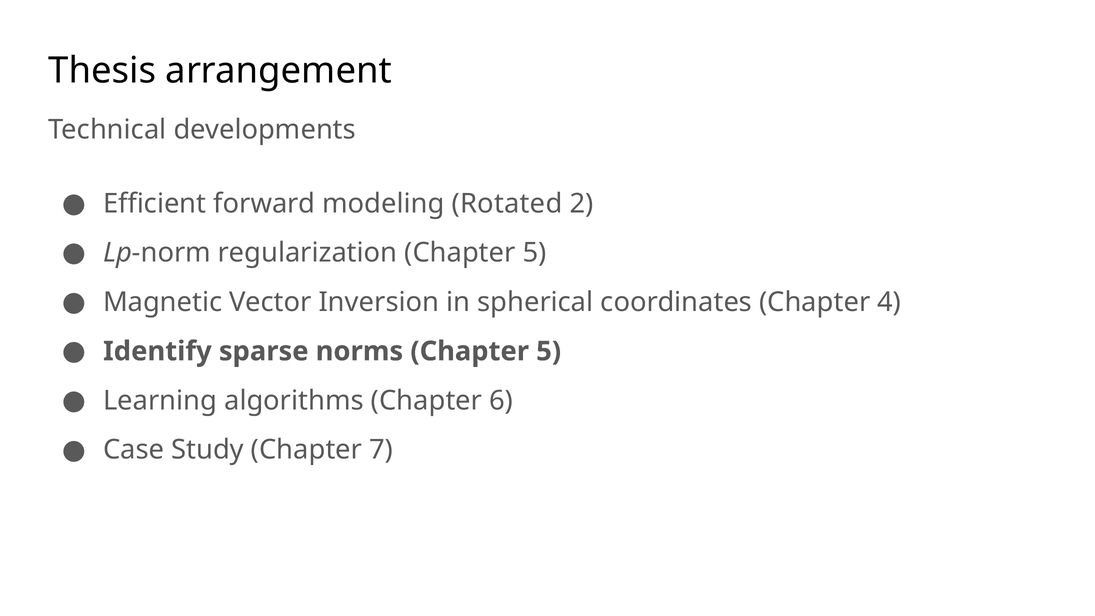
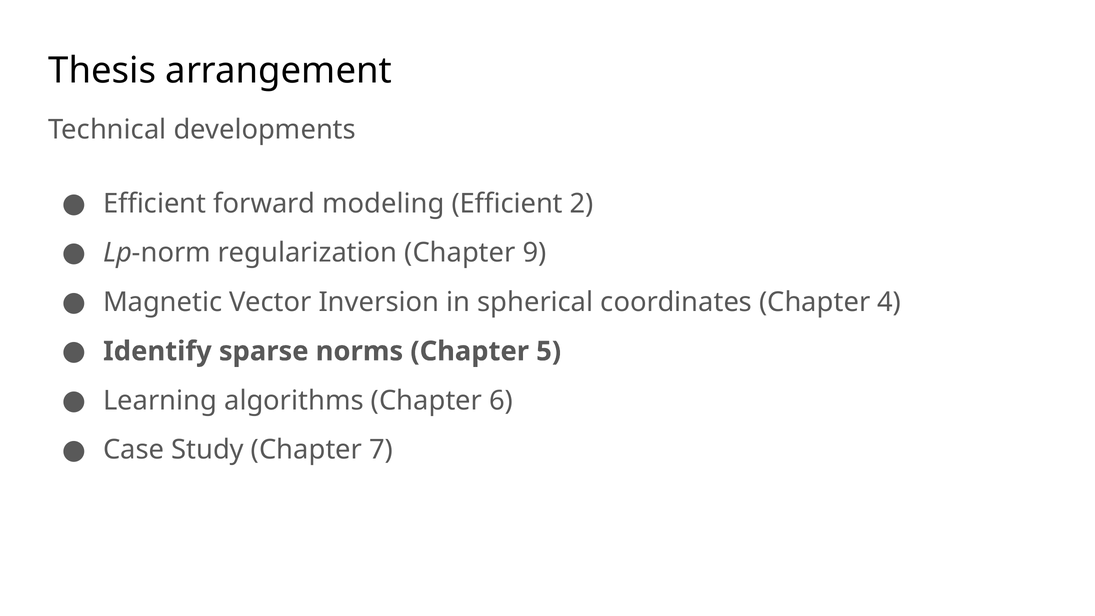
modeling Rotated: Rotated -> Efficient
regularization Chapter 5: 5 -> 9
